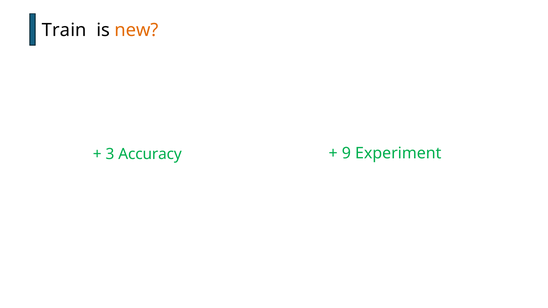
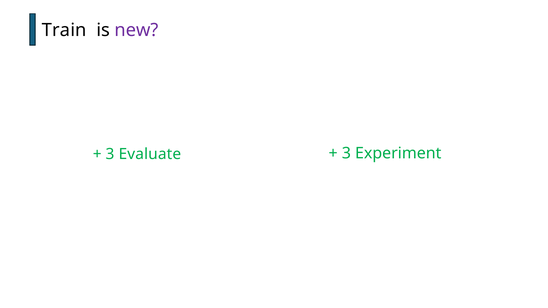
new colour: orange -> purple
Accuracy: Accuracy -> Evaluate
9 at (346, 153): 9 -> 3
